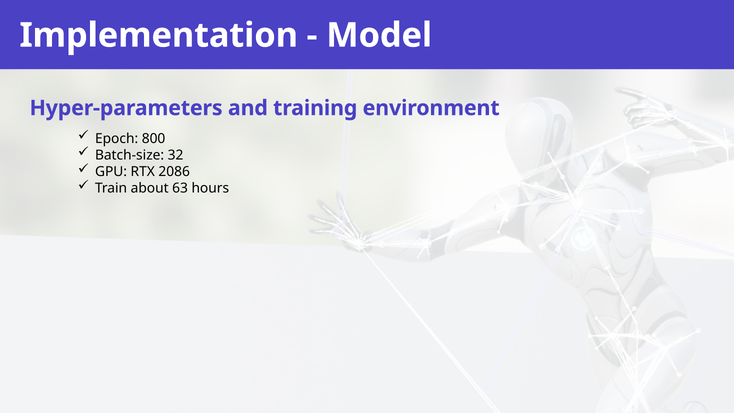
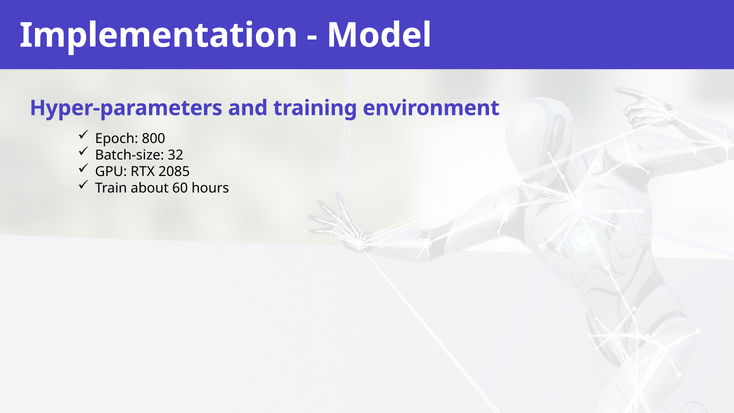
2086: 2086 -> 2085
63: 63 -> 60
